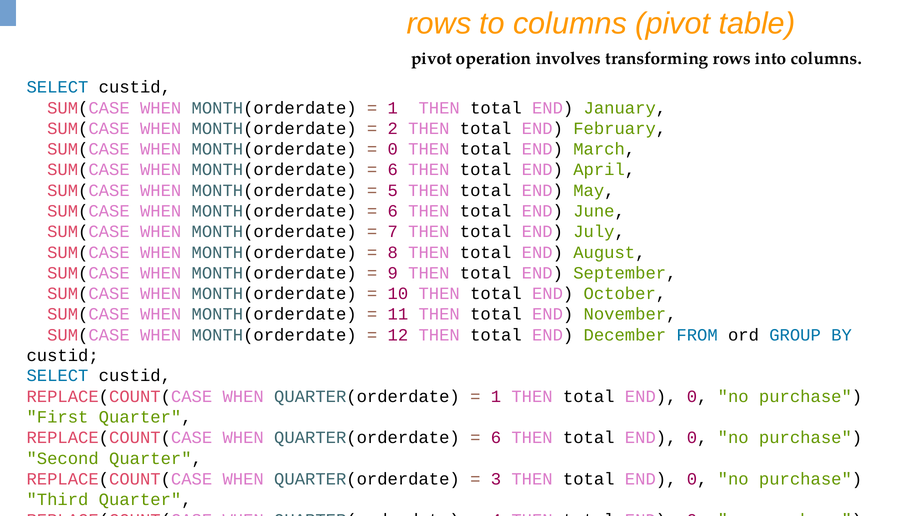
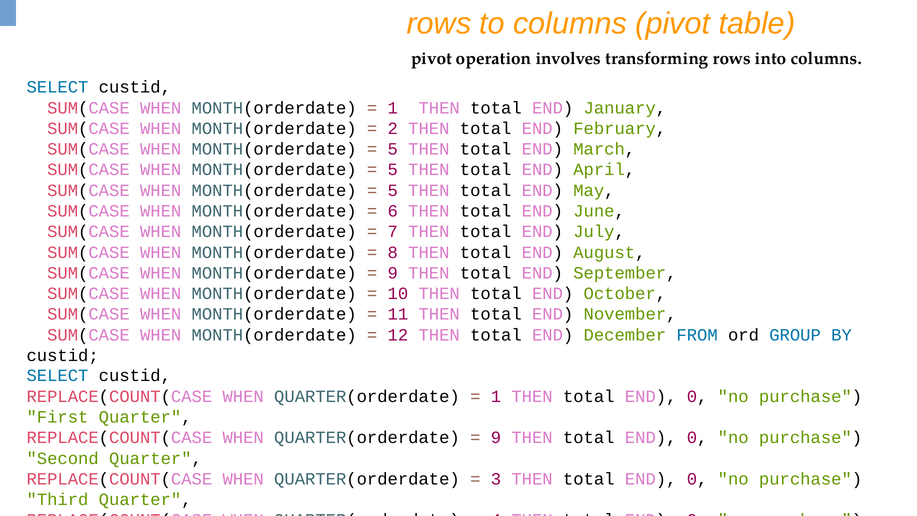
0 at (393, 149): 0 -> 5
6 at (393, 170): 6 -> 5
6 at (496, 438): 6 -> 9
